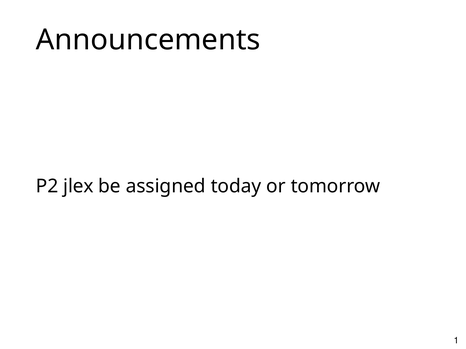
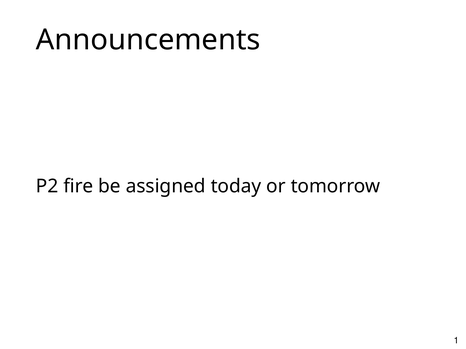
jlex: jlex -> fire
